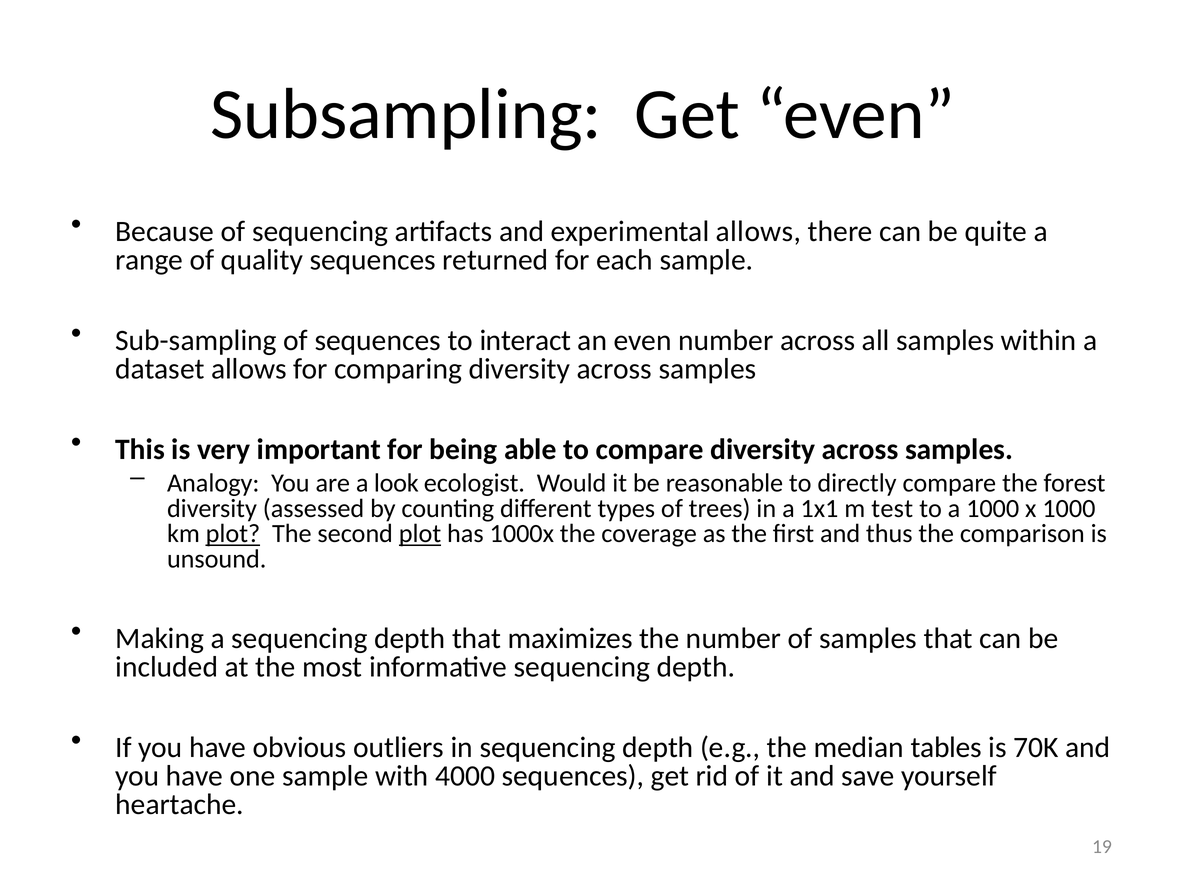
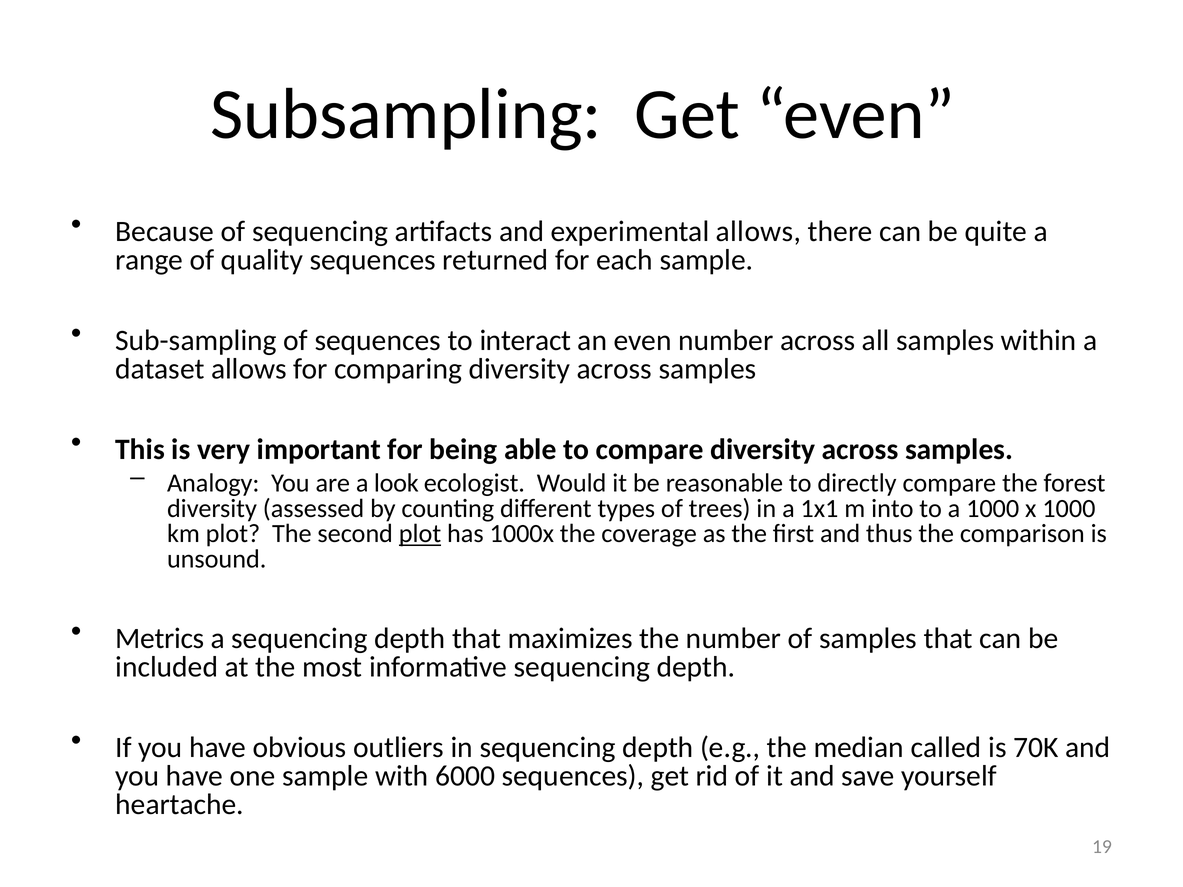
test: test -> into
plot at (233, 534) underline: present -> none
Making: Making -> Metrics
tables: tables -> called
4000: 4000 -> 6000
